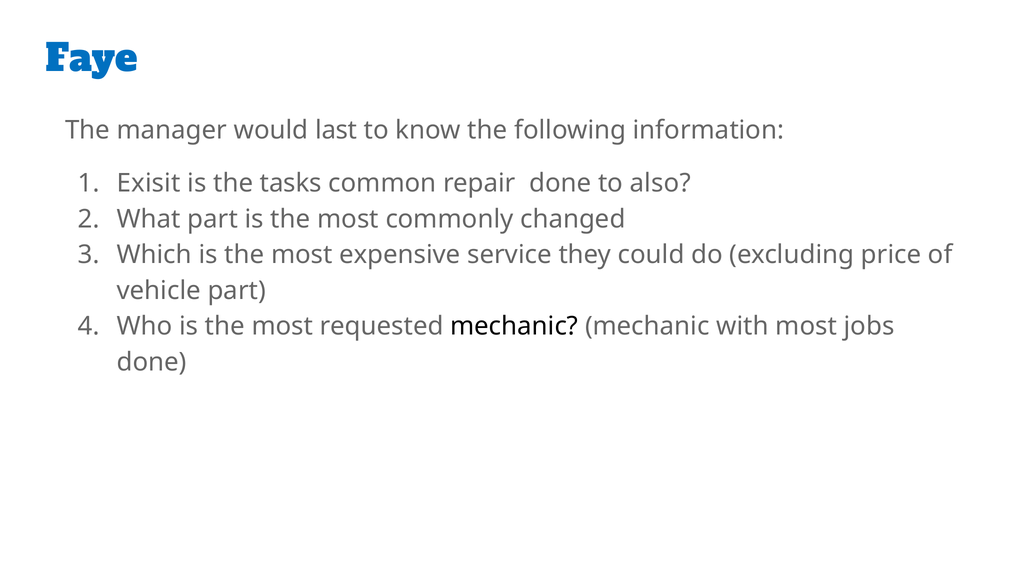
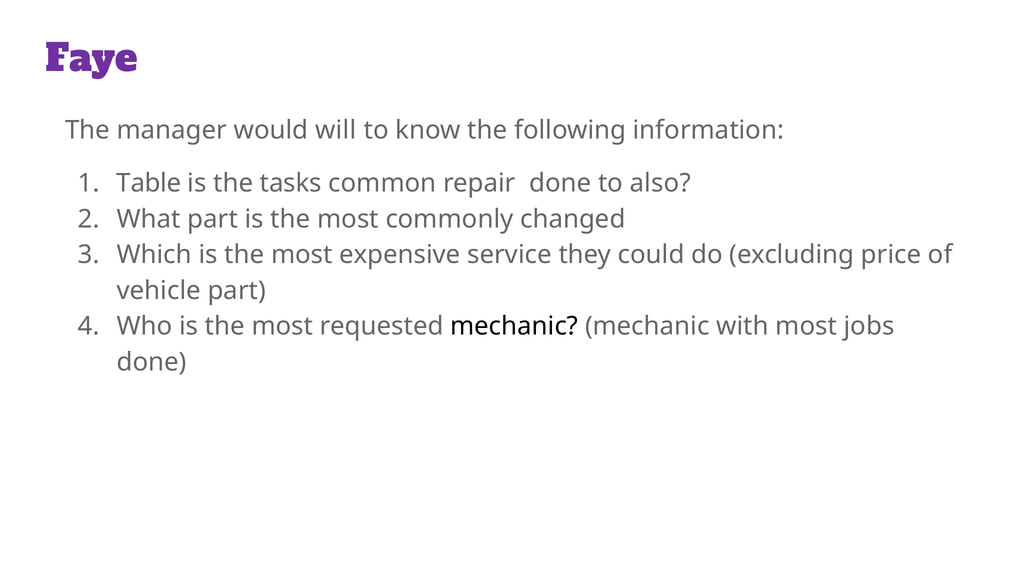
Faye colour: blue -> purple
last: last -> will
Exisit: Exisit -> Table
